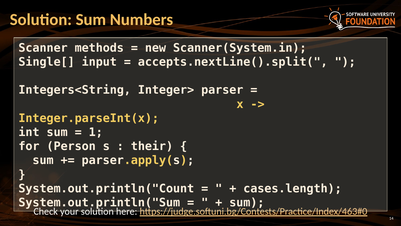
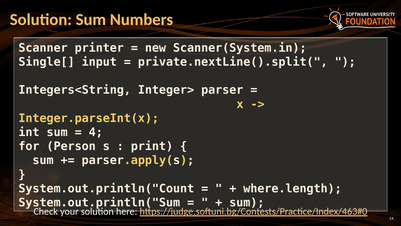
methods: methods -> printer
accepts.nextLine().split(: accepts.nextLine().split( -> private.nextLine().split(
1: 1 -> 4
their: their -> print
cases.length: cases.length -> where.length
